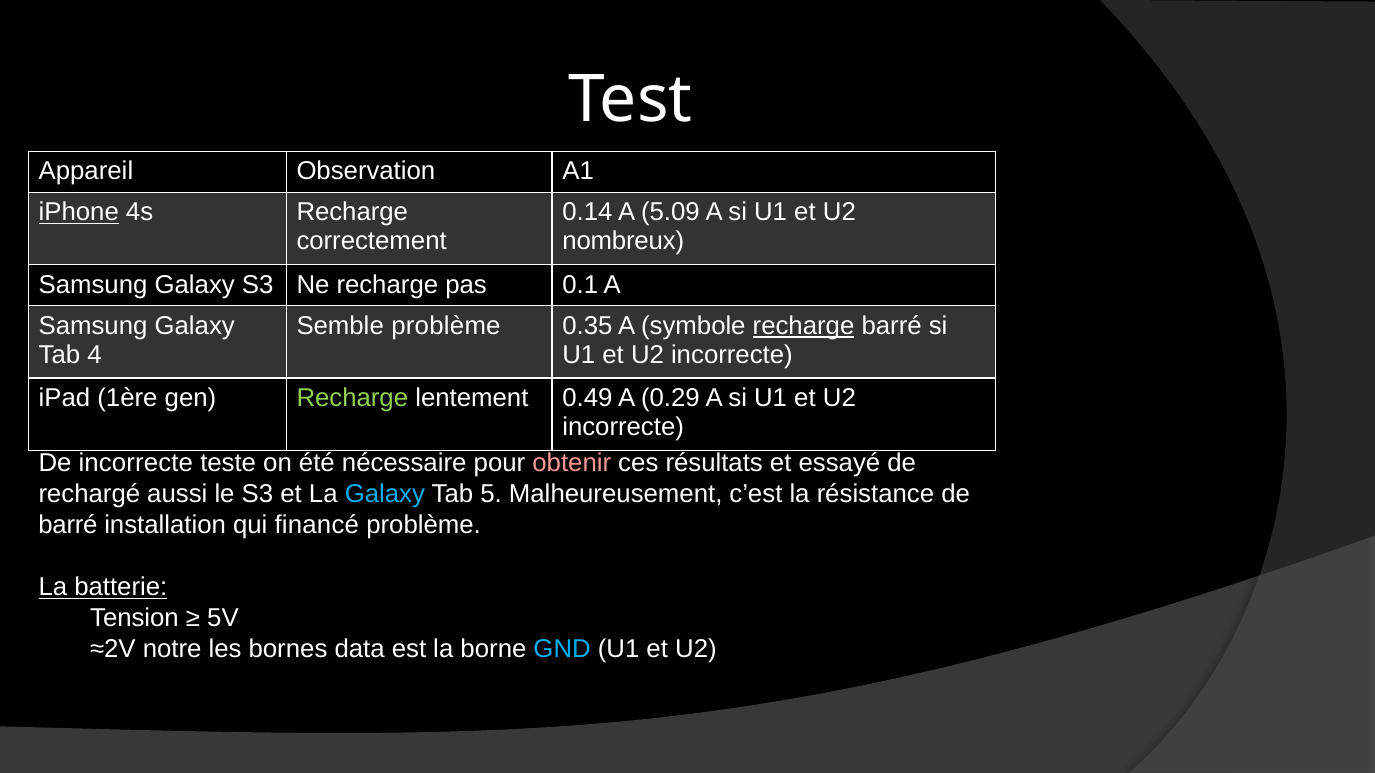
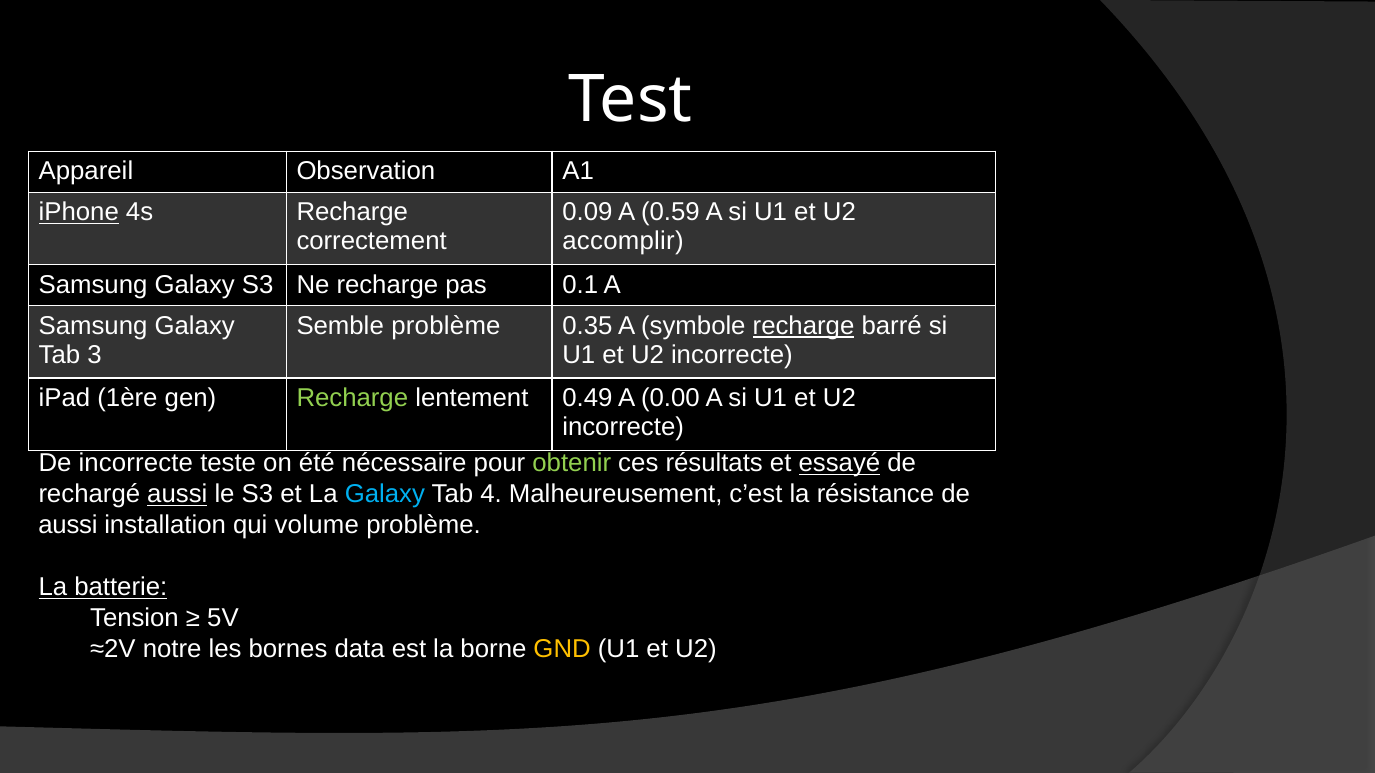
0.14: 0.14 -> 0.09
5.09: 5.09 -> 0.59
nombreux: nombreux -> accomplir
4: 4 -> 3
0.29: 0.29 -> 0.00
obtenir colour: pink -> light green
essayé underline: none -> present
aussi at (177, 495) underline: none -> present
5: 5 -> 4
barré at (68, 526): barré -> aussi
financé: financé -> volume
GND colour: light blue -> yellow
